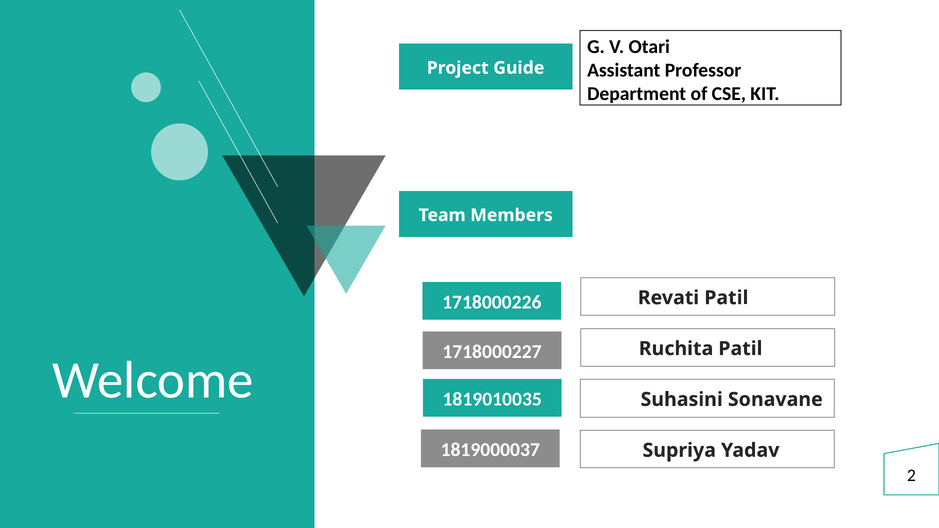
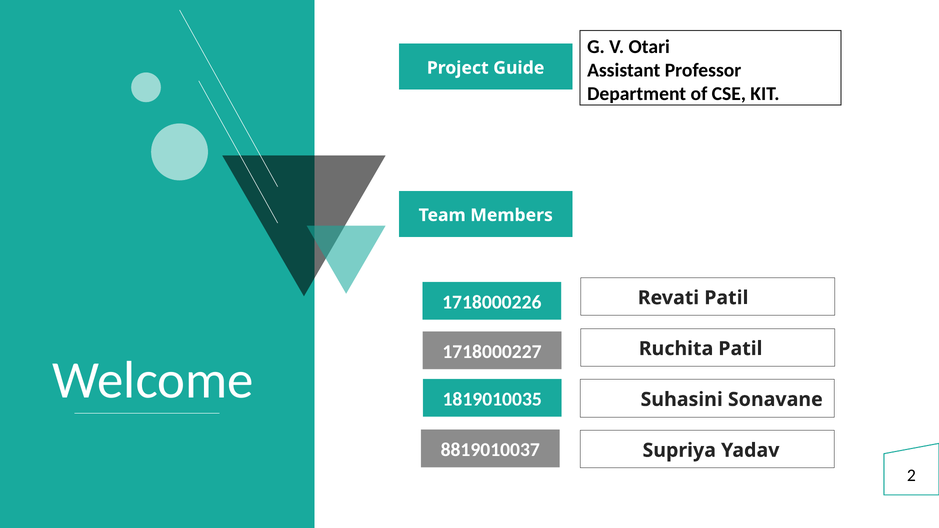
1819000037: 1819000037 -> 8819010037
